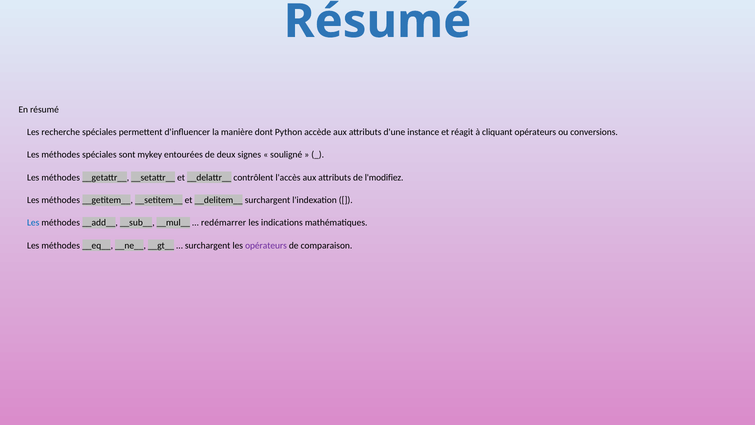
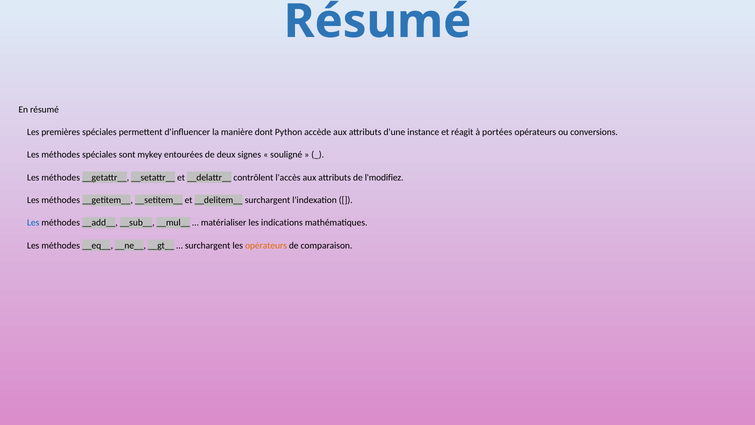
recherche: recherche -> premières
cliquant: cliquant -> portées
redémarrer: redémarrer -> matérialiser
opérateurs at (266, 245) colour: purple -> orange
